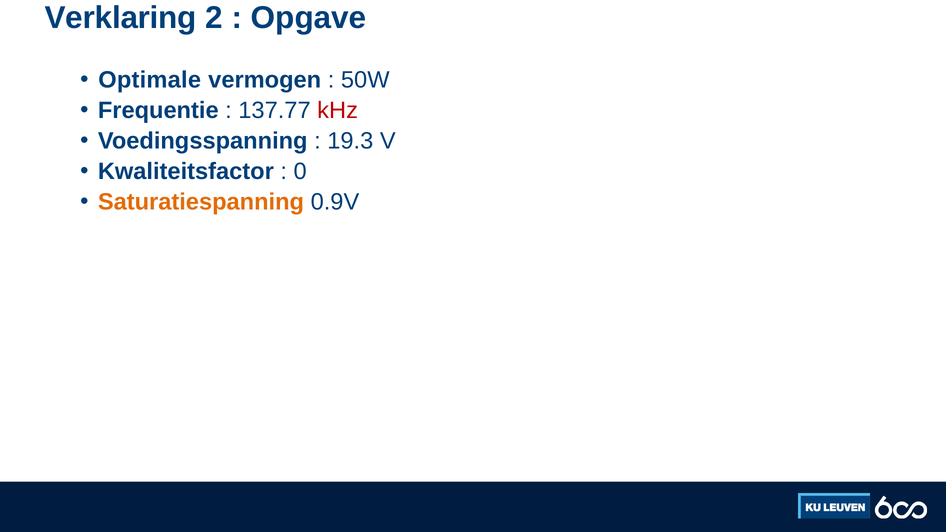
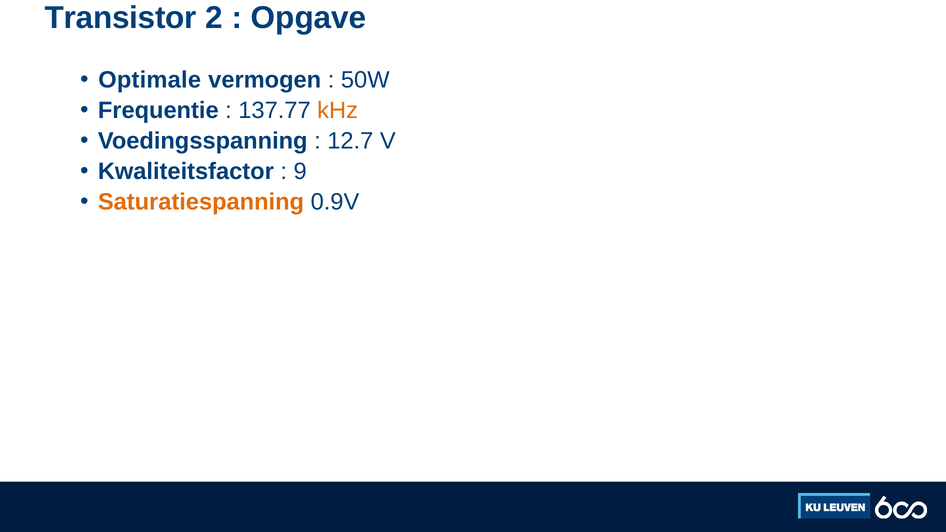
Verklaring: Verklaring -> Transistor
kHz colour: red -> orange
19.3: 19.3 -> 12.7
0: 0 -> 9
